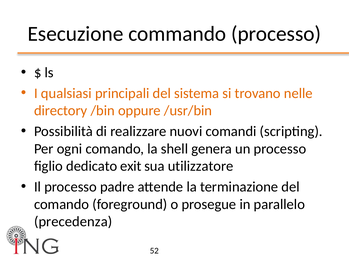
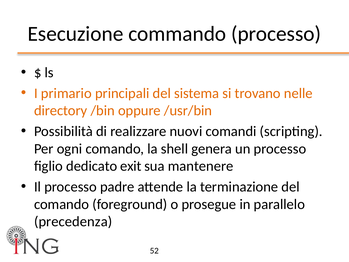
qualsiasi: qualsiasi -> primario
utilizzatore: utilizzatore -> mantenere
